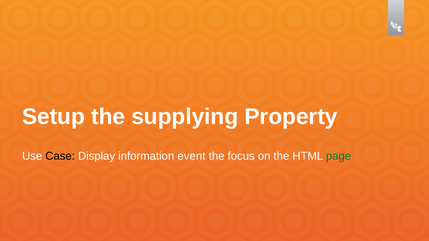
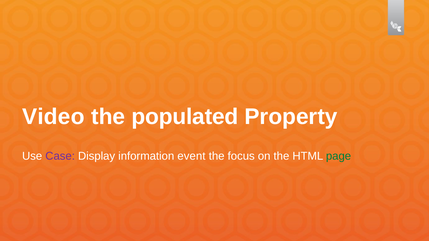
Setup: Setup -> Video
supplying: supplying -> populated
Case colour: black -> purple
